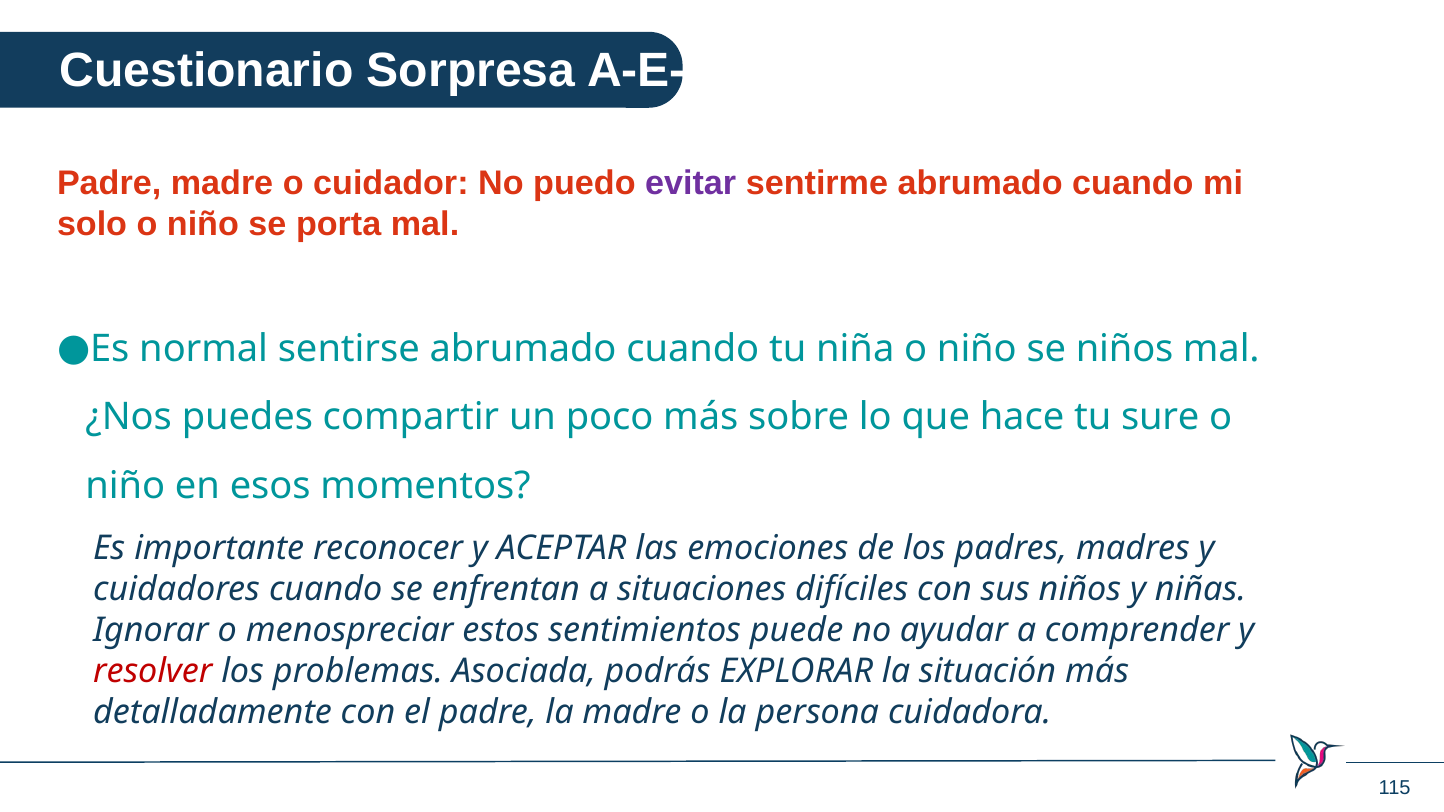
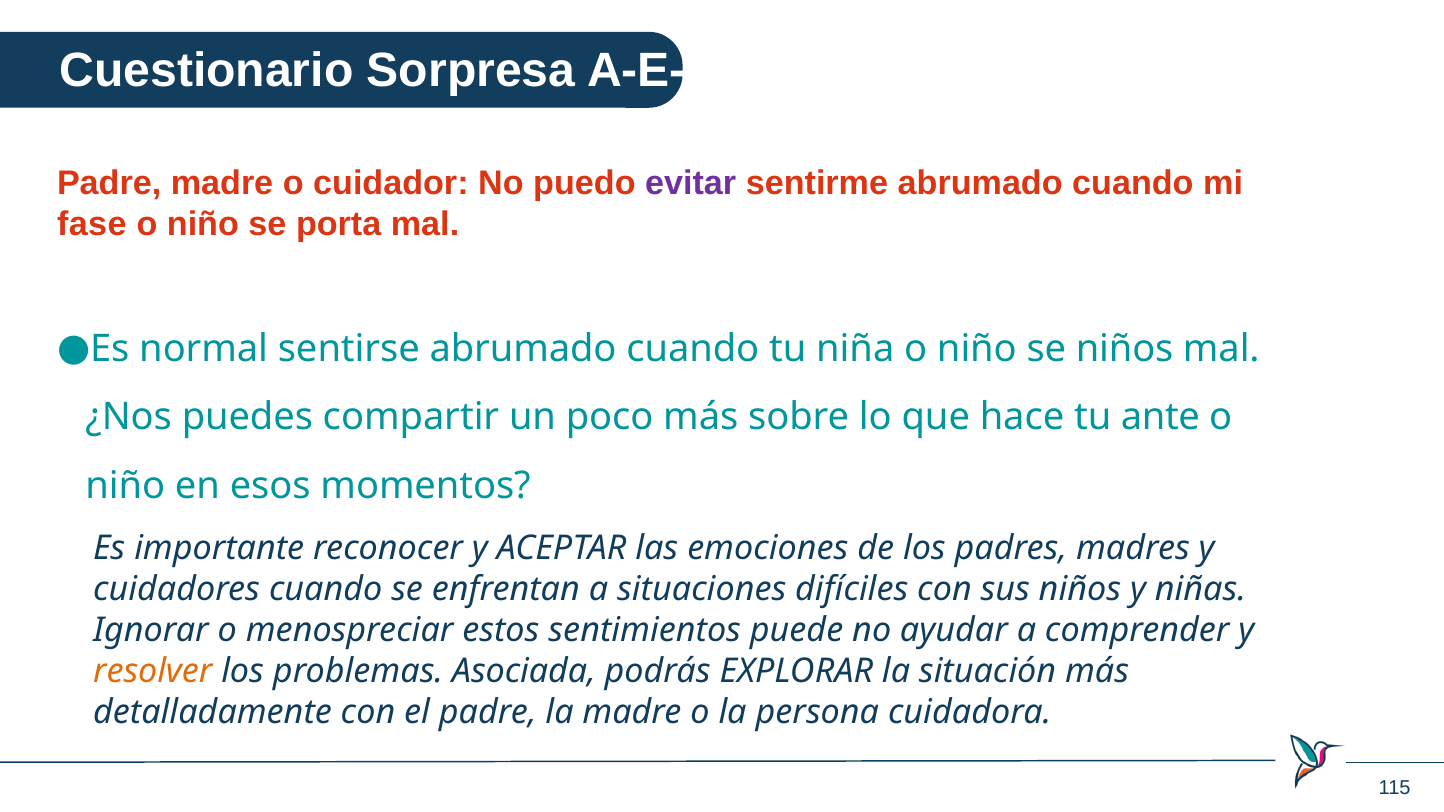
solo: solo -> fase
sure: sure -> ante
resolver colour: red -> orange
